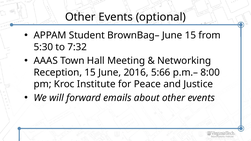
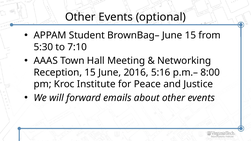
7:32: 7:32 -> 7:10
5:66: 5:66 -> 5:16
